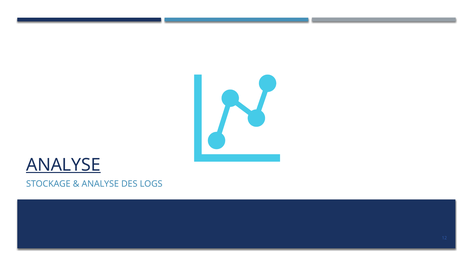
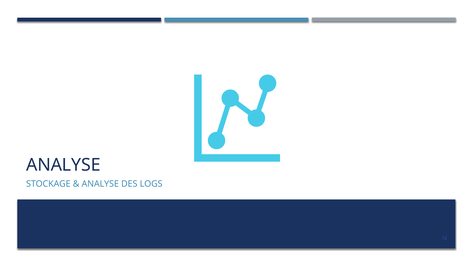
ANALYSE at (63, 165) underline: present -> none
